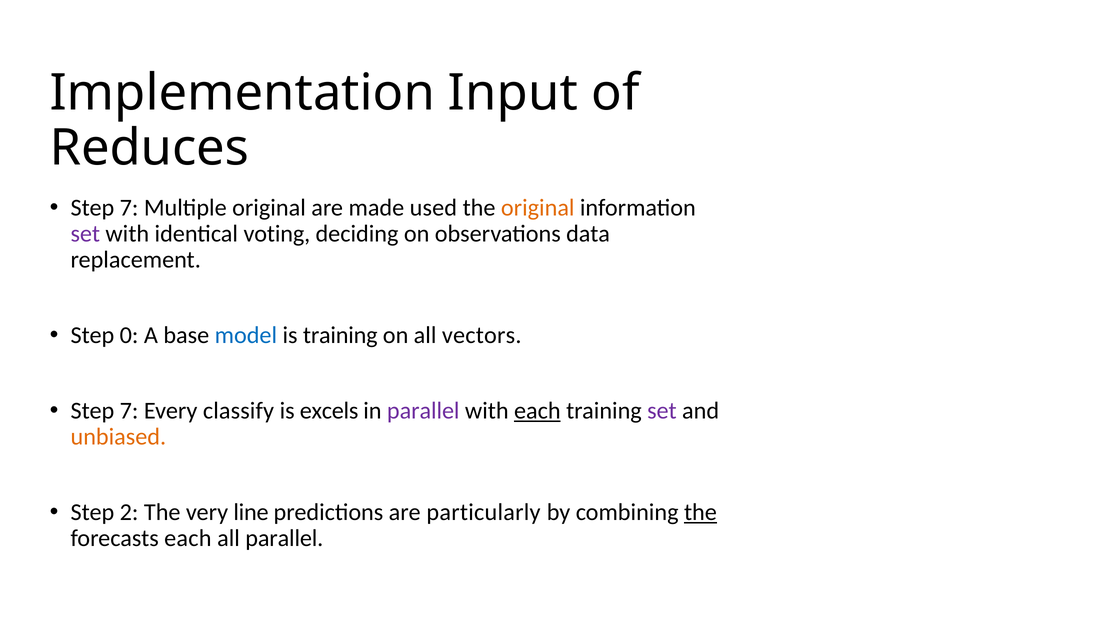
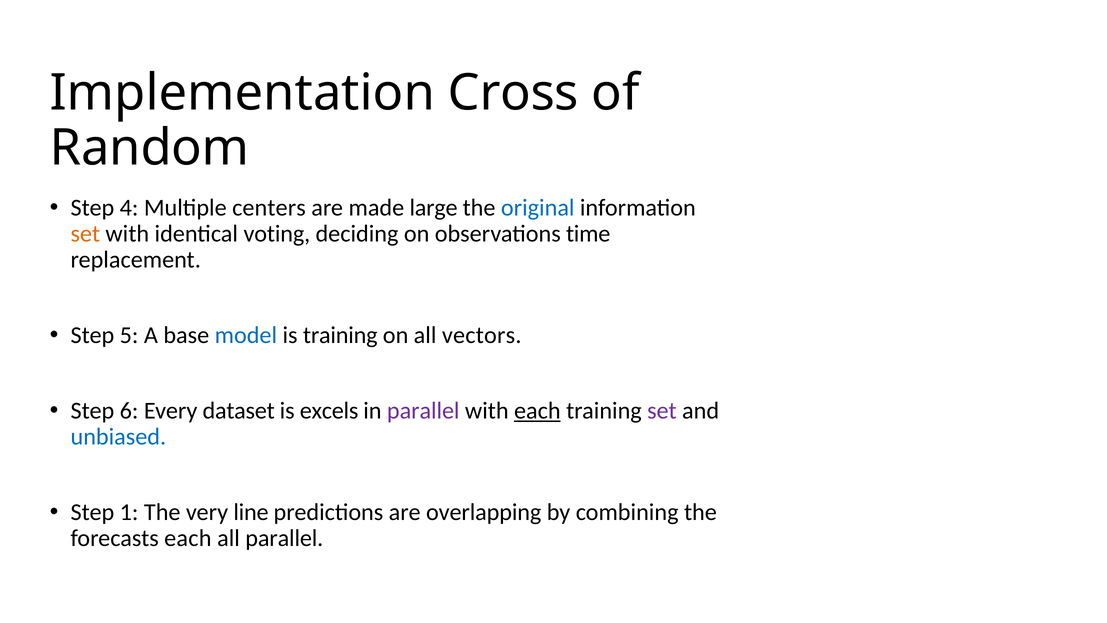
Input: Input -> Cross
Reduces: Reduces -> Random
7 at (129, 207): 7 -> 4
Multiple original: original -> centers
used: used -> large
original at (538, 207) colour: orange -> blue
set at (85, 234) colour: purple -> orange
data: data -> time
0: 0 -> 5
7 at (129, 410): 7 -> 6
classify: classify -> dataset
unbiased colour: orange -> blue
2: 2 -> 1
particularly: particularly -> overlapping
the at (700, 512) underline: present -> none
